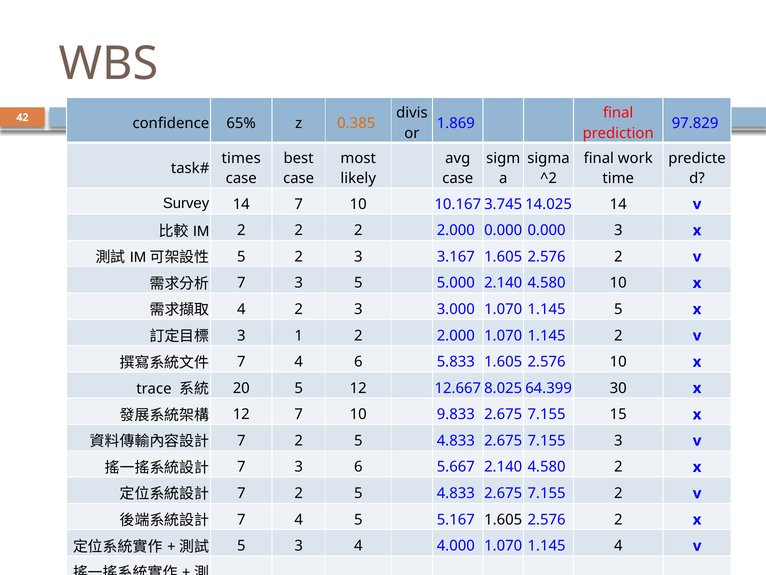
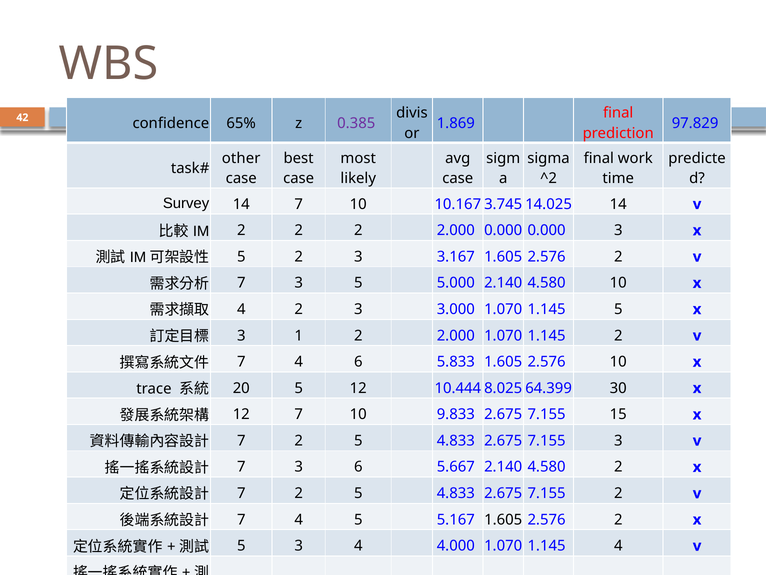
0.385 colour: orange -> purple
times: times -> other
12.667: 12.667 -> 10.444
